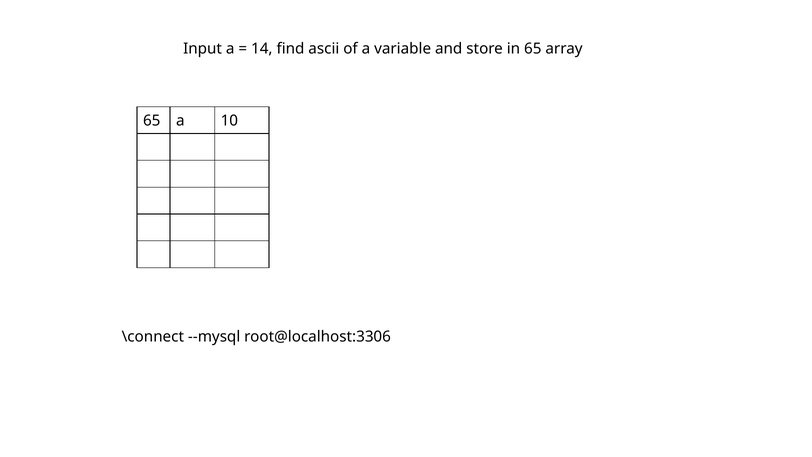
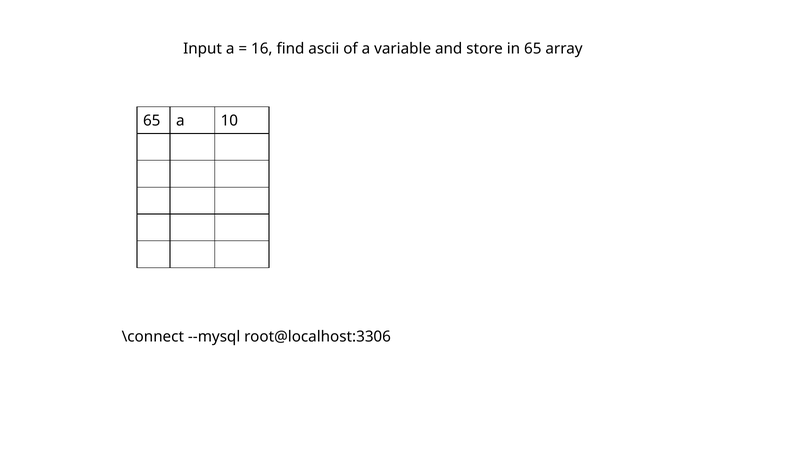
14: 14 -> 16
